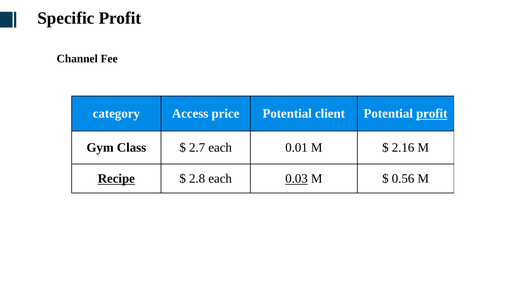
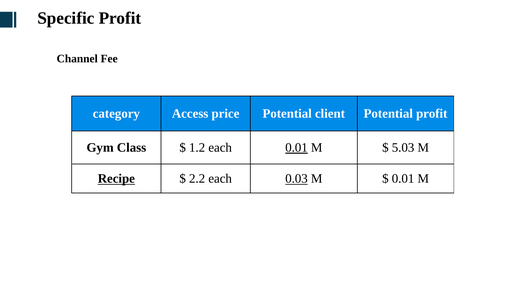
profit at (432, 114) underline: present -> none
2.7: 2.7 -> 1.2
0.01 at (297, 148) underline: none -> present
2.16: 2.16 -> 5.03
2.8: 2.8 -> 2.2
0.56 at (403, 178): 0.56 -> 0.01
